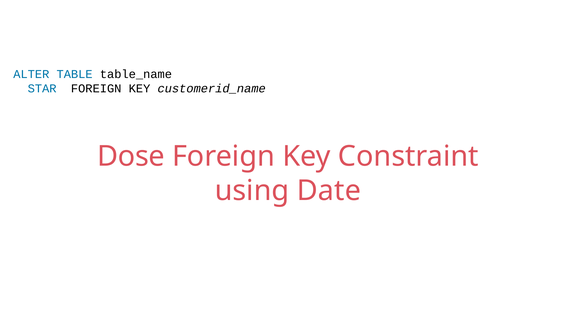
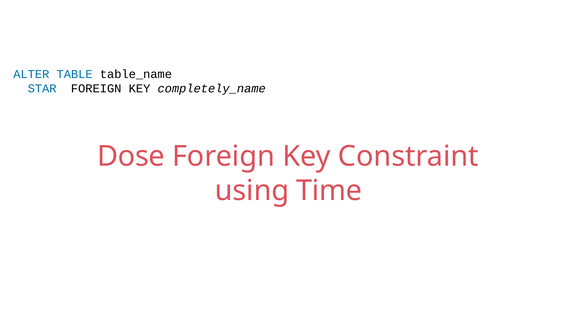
customerid_name: customerid_name -> completely_name
Date: Date -> Time
